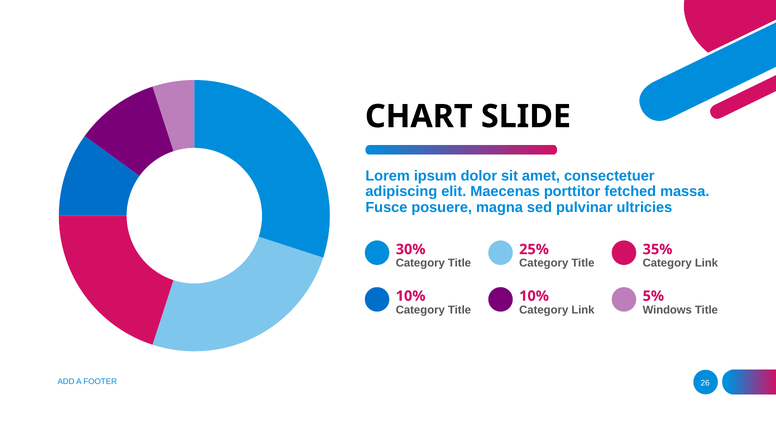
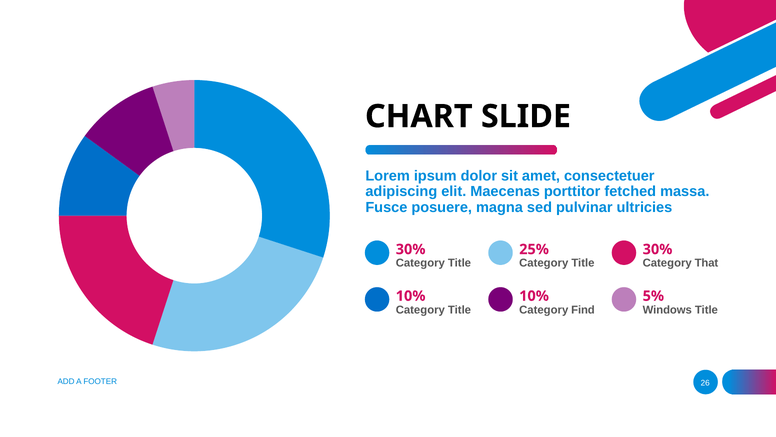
35% at (658, 249): 35% -> 30%
Link at (706, 263): Link -> That
Link at (583, 310): Link -> Find
